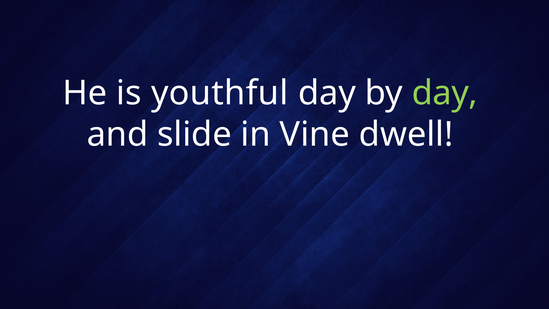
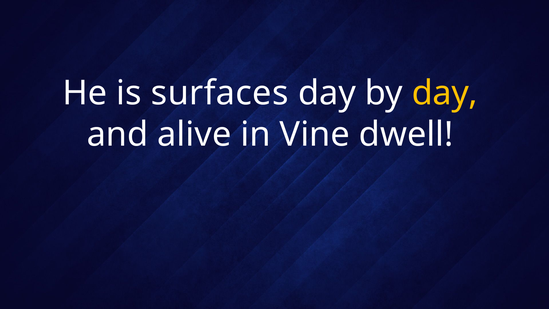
youthful: youthful -> surfaces
day at (445, 93) colour: light green -> yellow
slide: slide -> alive
